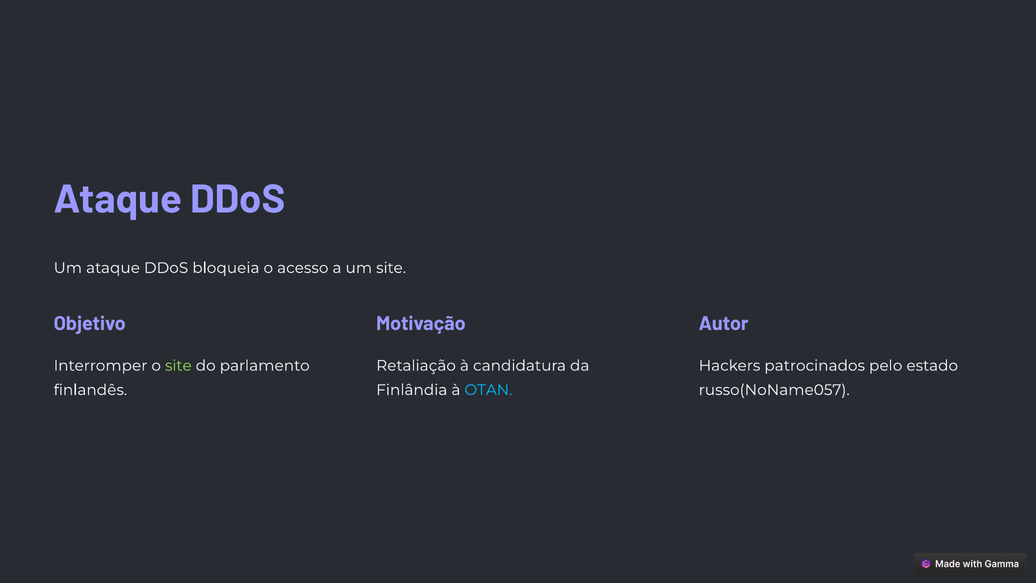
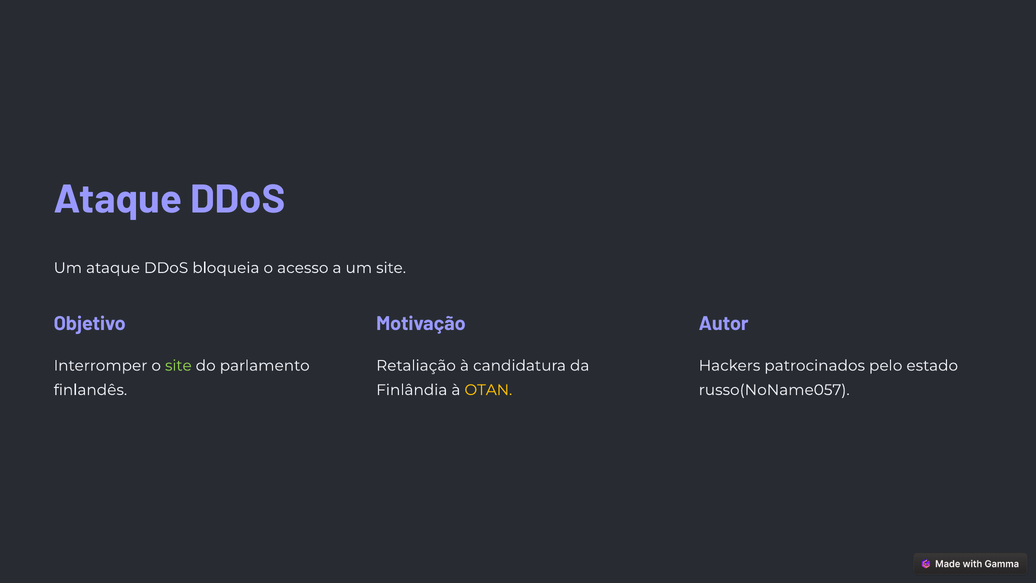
OTAN colour: light blue -> yellow
